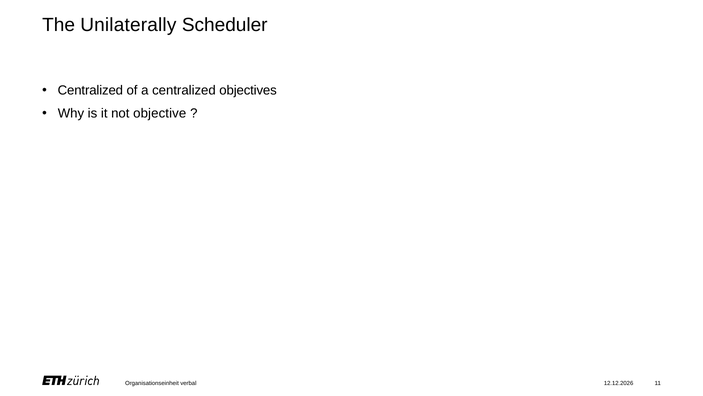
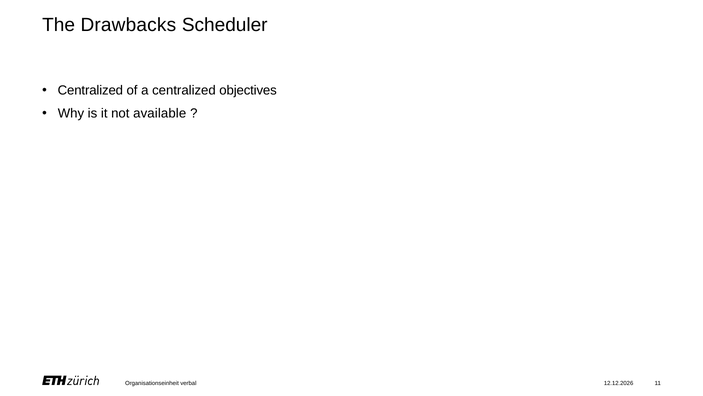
Unilaterally: Unilaterally -> Drawbacks
objective: objective -> available
